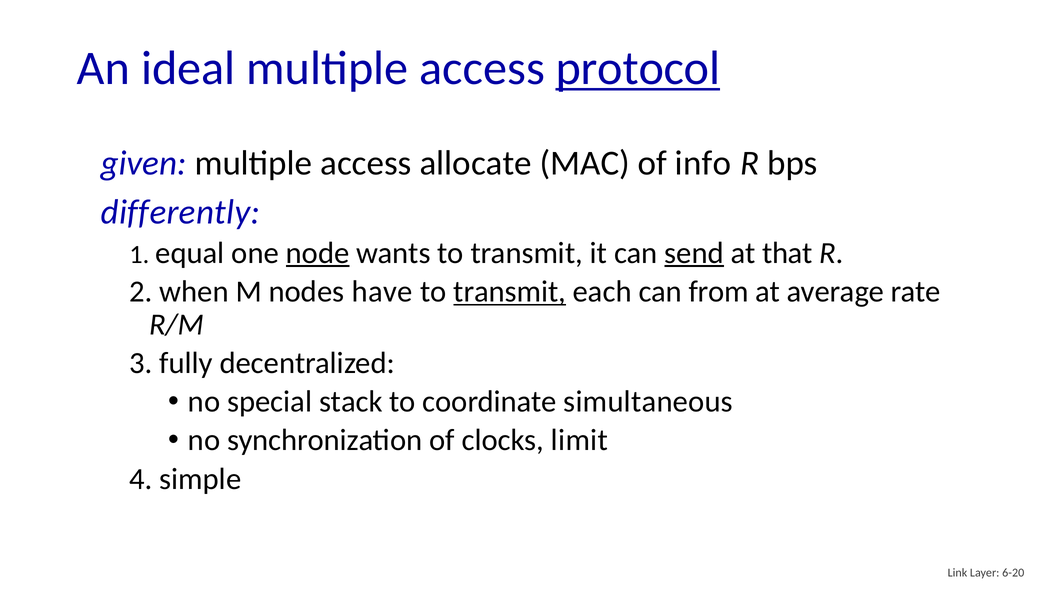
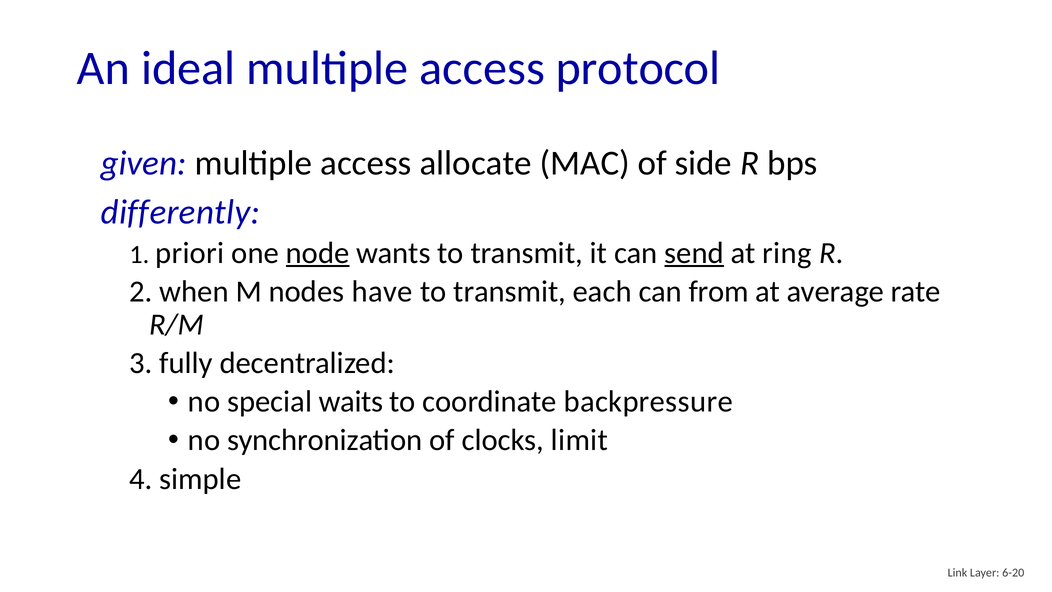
protocol underline: present -> none
info: info -> side
equal: equal -> priori
that: that -> ring
transmit at (510, 291) underline: present -> none
stack: stack -> waits
simultaneous: simultaneous -> backpressure
